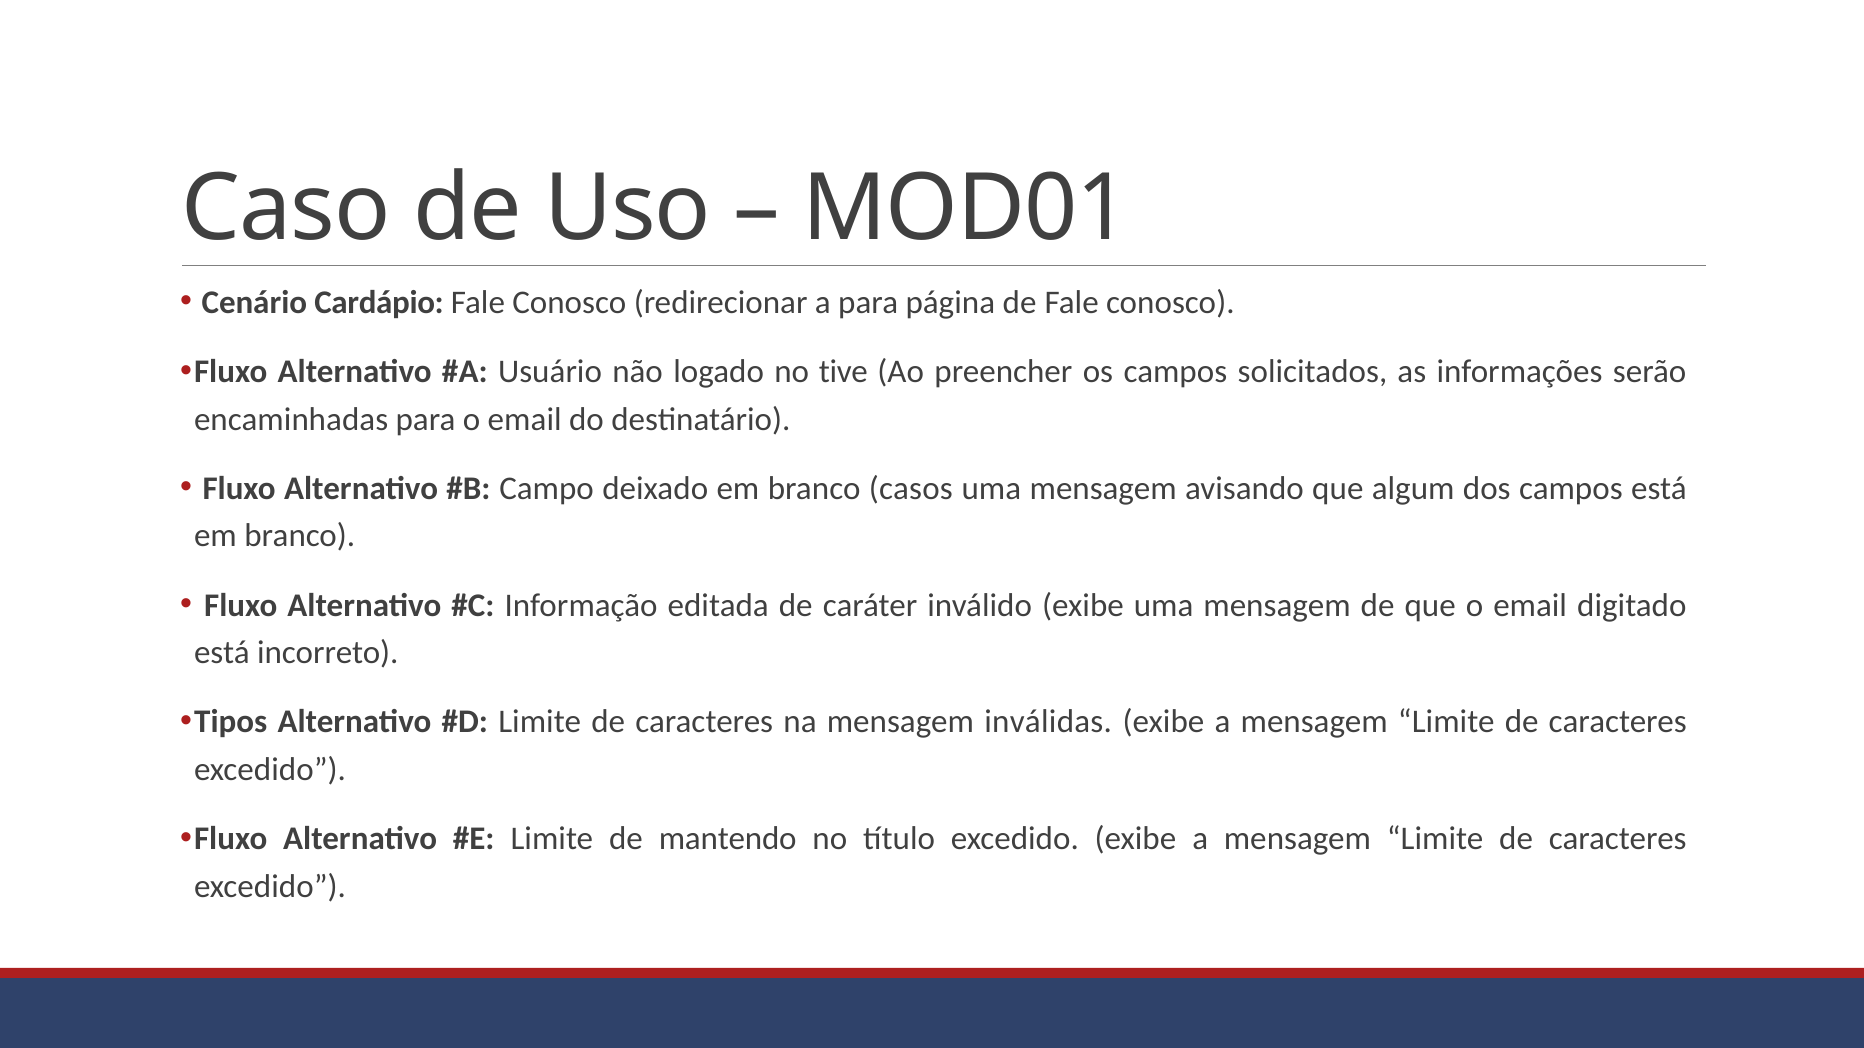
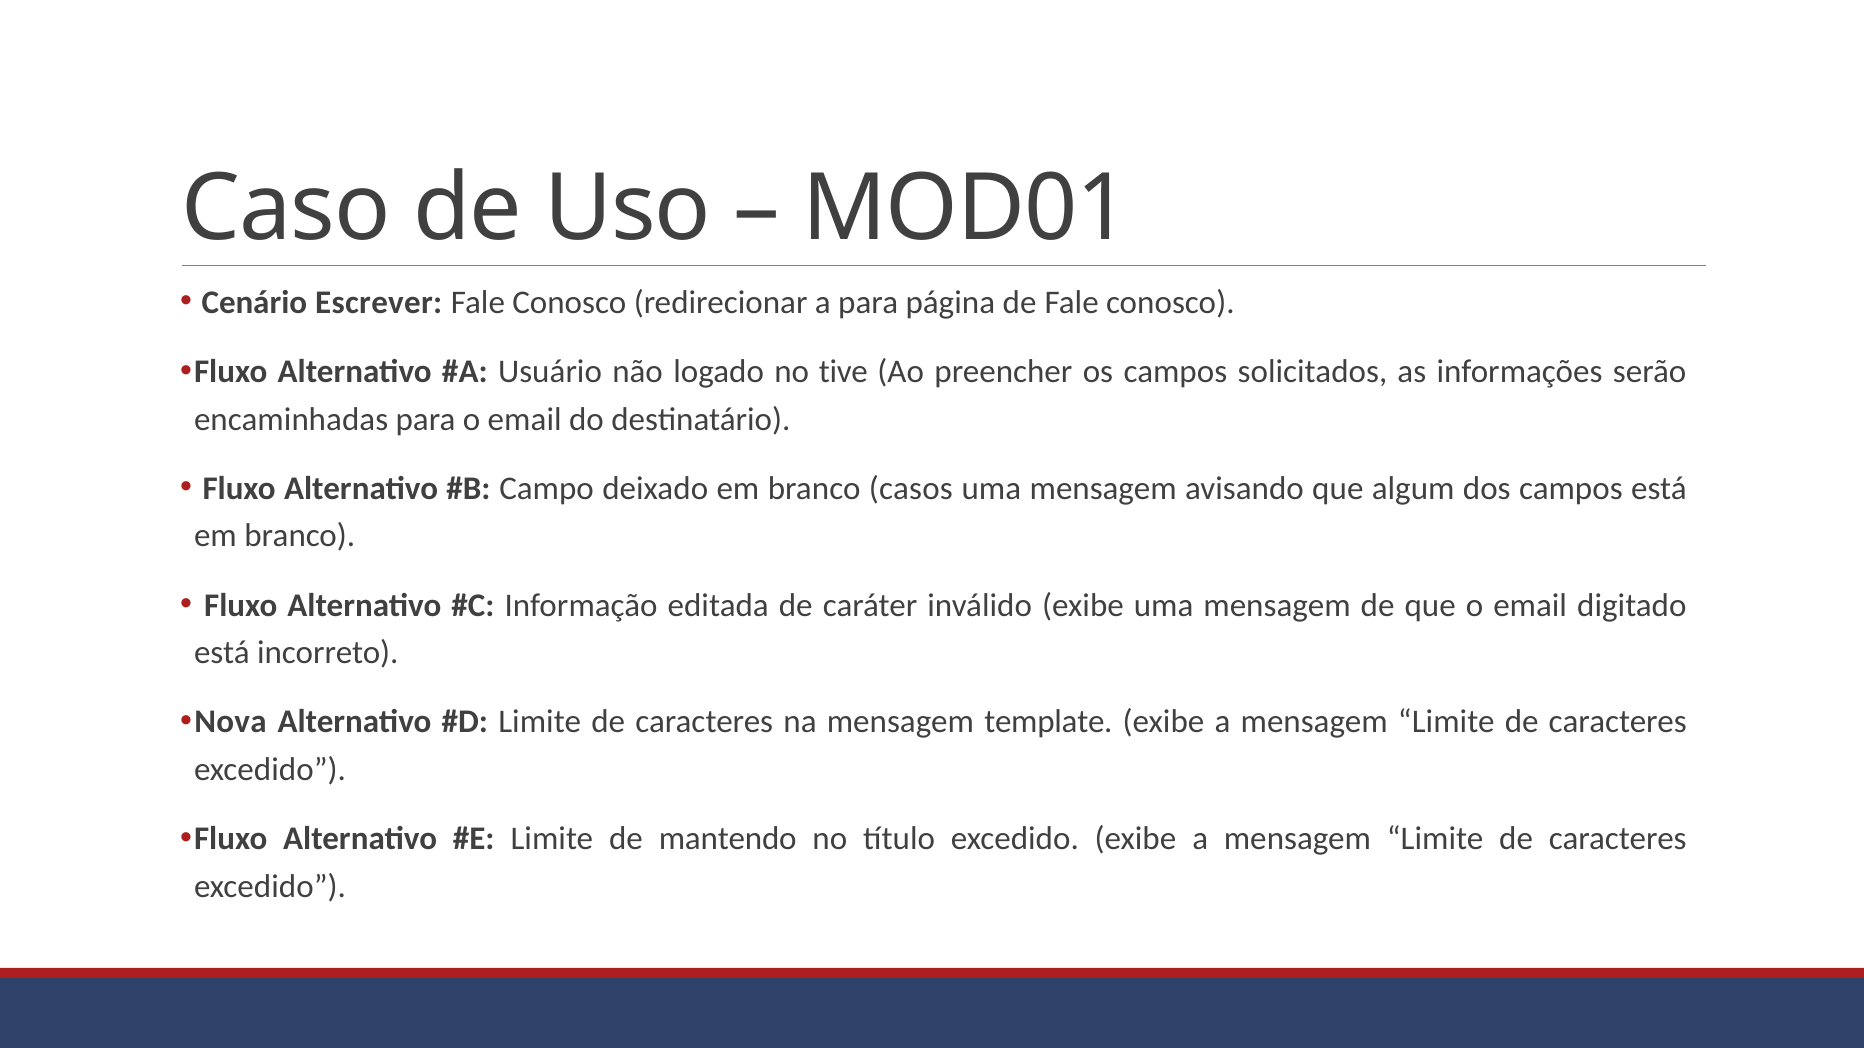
Cardápio: Cardápio -> Escrever
Tipos: Tipos -> Nova
inválidas: inválidas -> template
